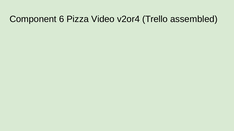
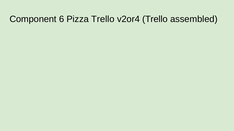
Pizza Video: Video -> Trello
